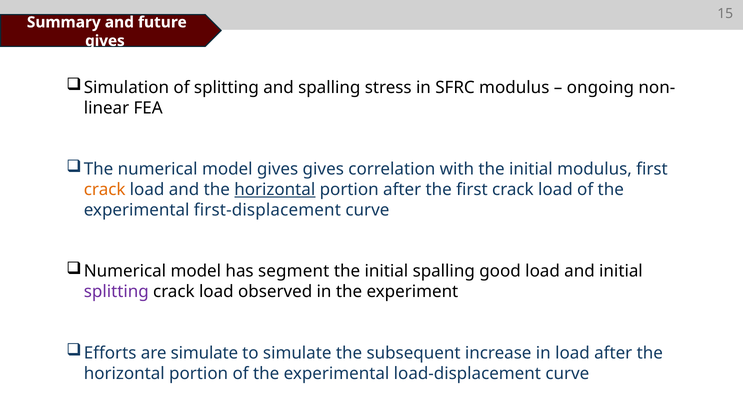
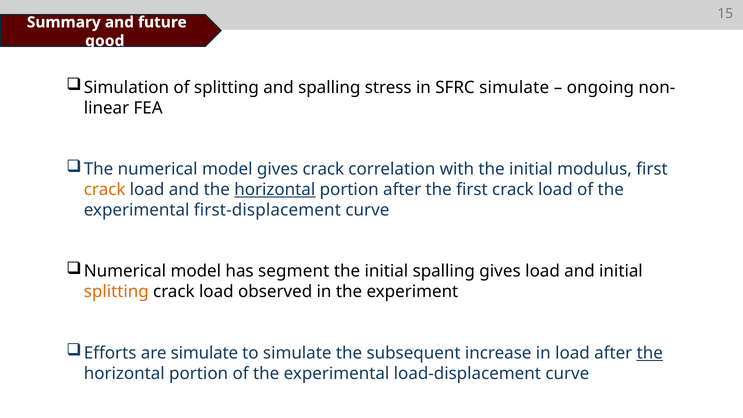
gives at (105, 41): gives -> good
SFRC modulus: modulus -> simulate
gives gives: gives -> crack
spalling good: good -> gives
splitting at (116, 292) colour: purple -> orange
the at (650, 353) underline: none -> present
